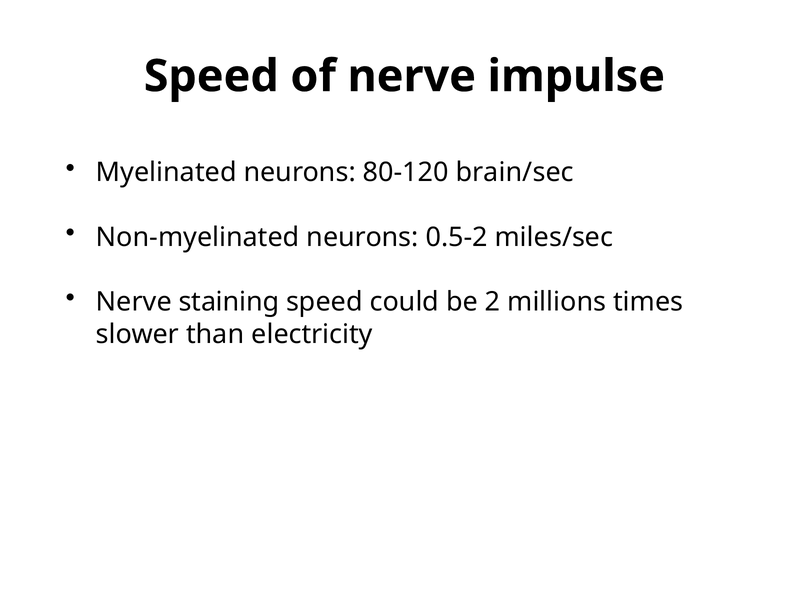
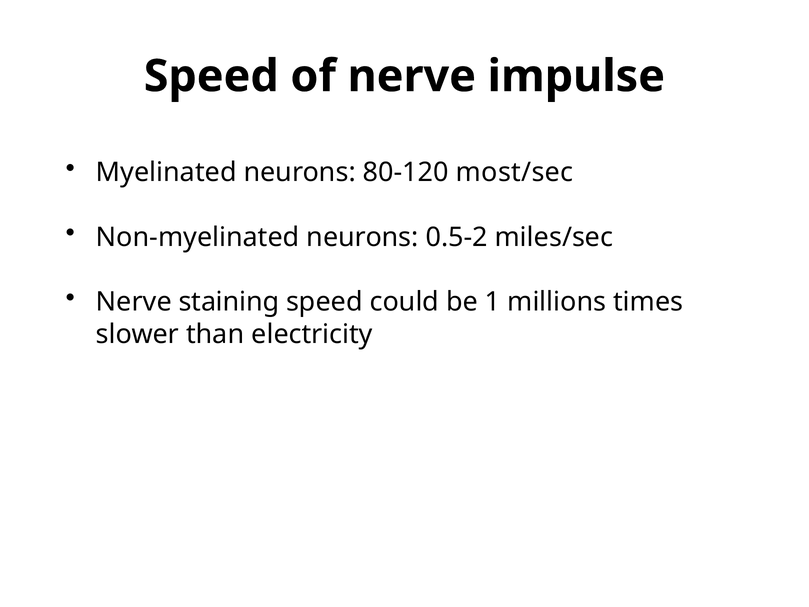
brain/sec: brain/sec -> most/sec
2: 2 -> 1
